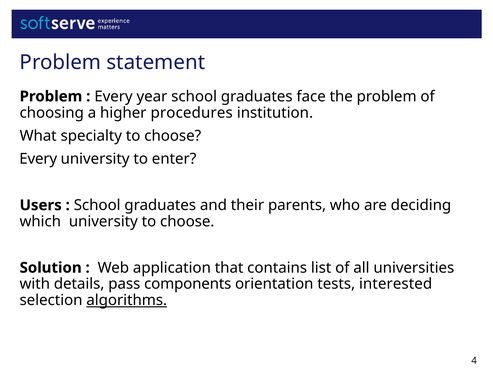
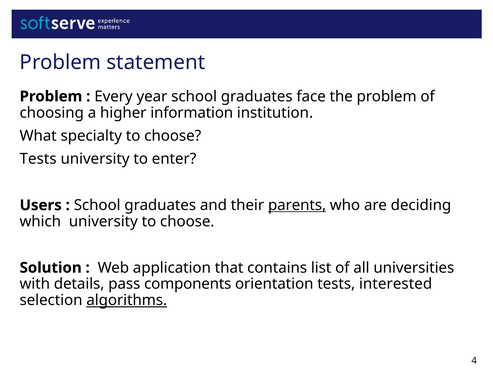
procedures: procedures -> information
Every at (38, 159): Every -> Tests
parents underline: none -> present
